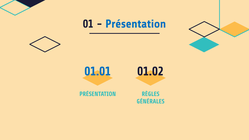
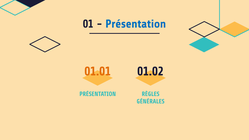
01.01 colour: blue -> orange
